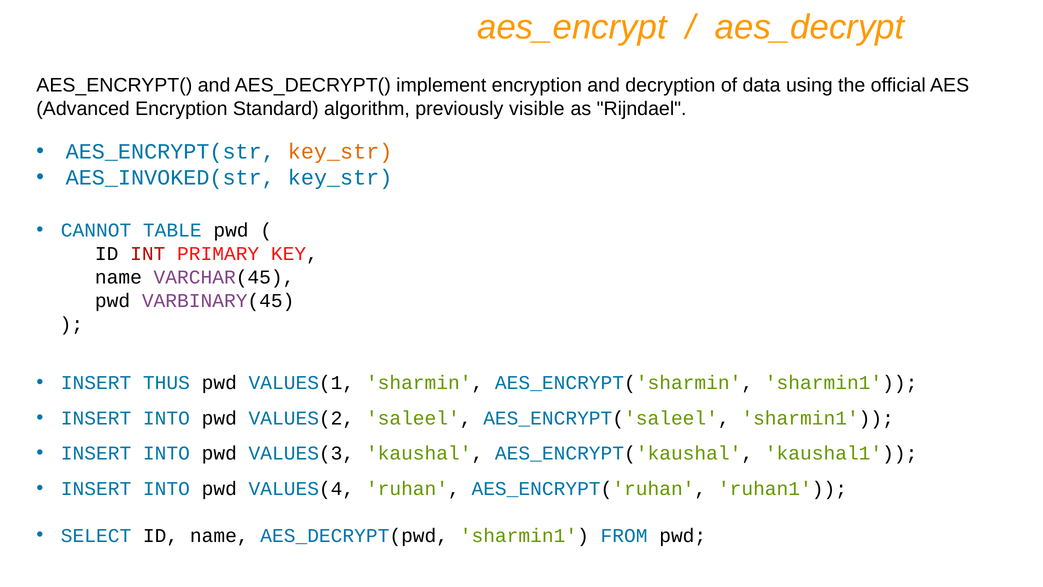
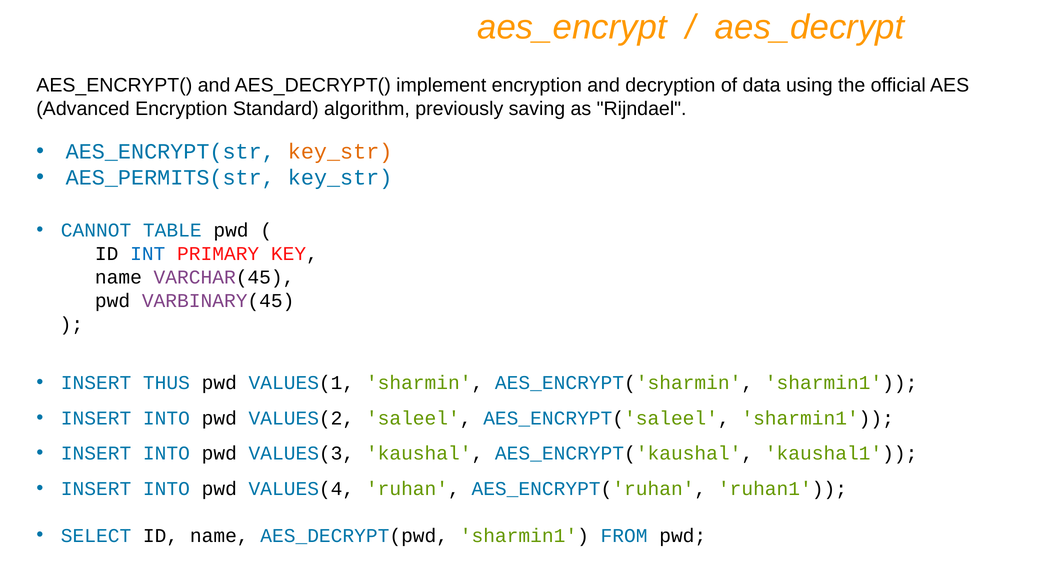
visible: visible -> saving
AES_INVOKED(str: AES_INVOKED(str -> AES_PERMITS(str
INT colour: red -> blue
